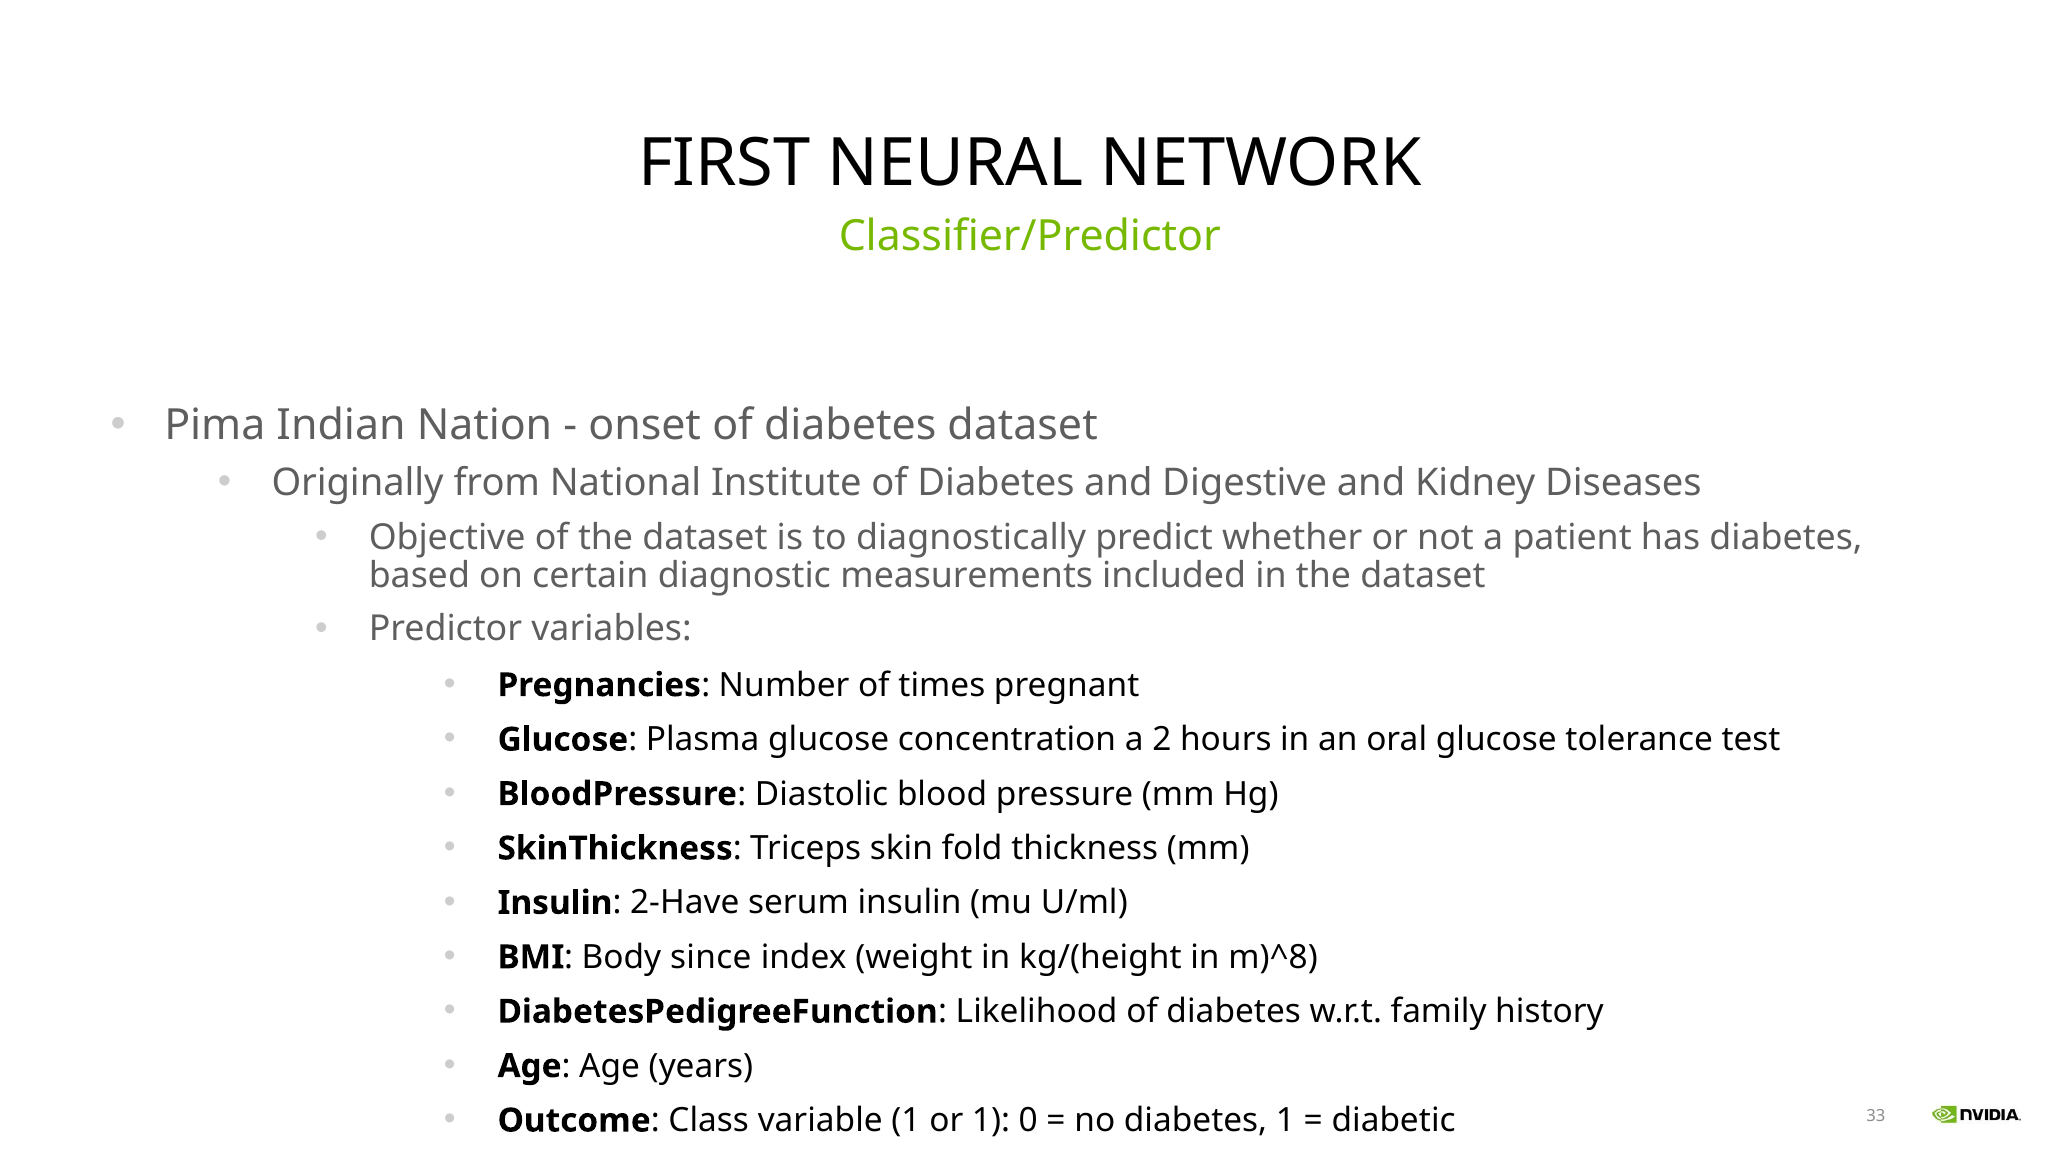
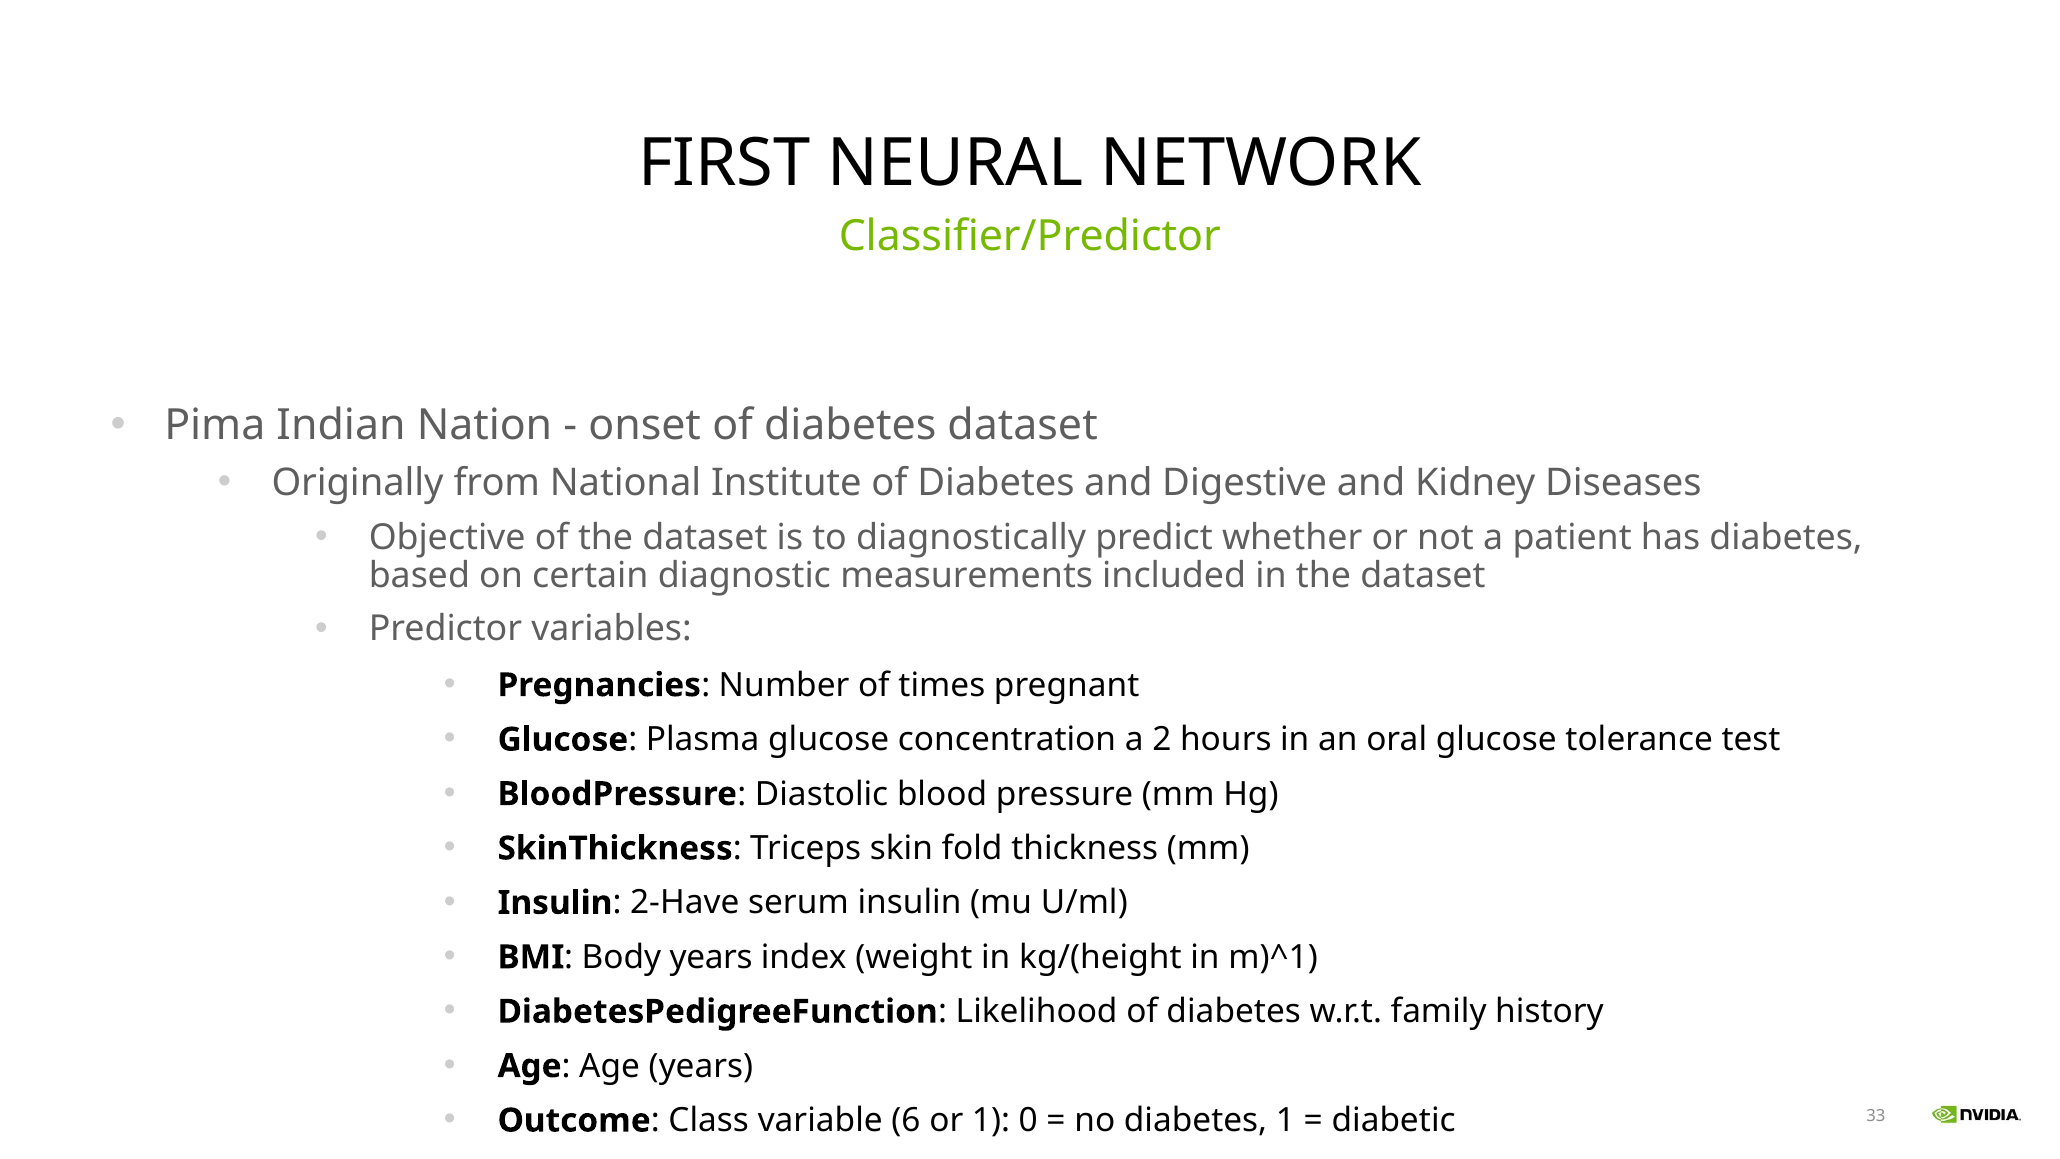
Body since: since -> years
m)^8: m)^8 -> m)^1
variable 1: 1 -> 6
